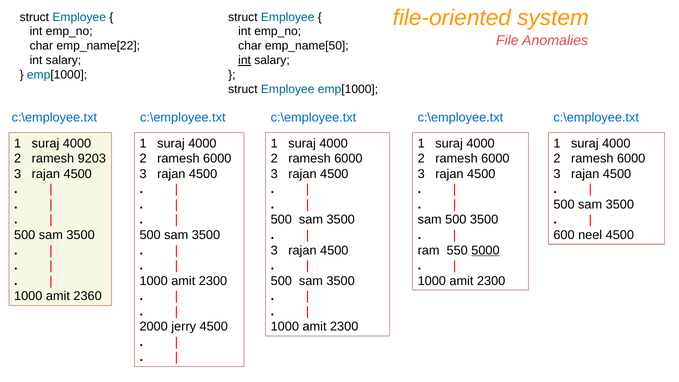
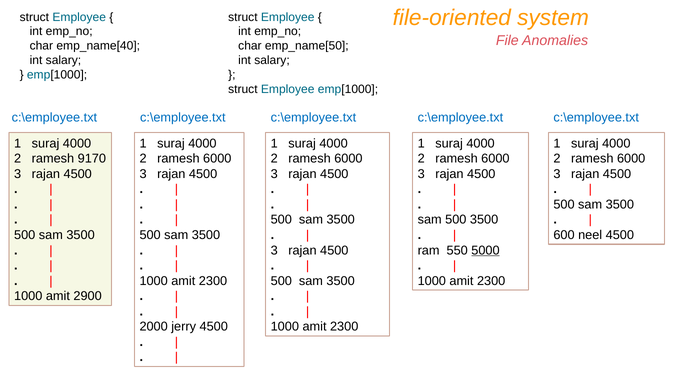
emp_name[22: emp_name[22 -> emp_name[40
int at (245, 60) underline: present -> none
9203: 9203 -> 9170
2360: 2360 -> 2900
